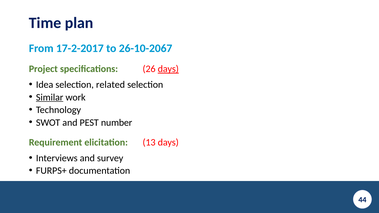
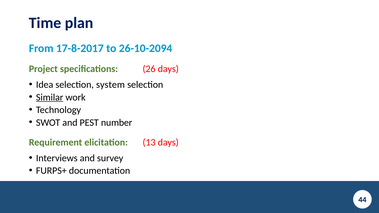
17-2-2017: 17-2-2017 -> 17-8-2017
26-10-2067: 26-10-2067 -> 26-10-2094
days at (168, 69) underline: present -> none
related: related -> system
